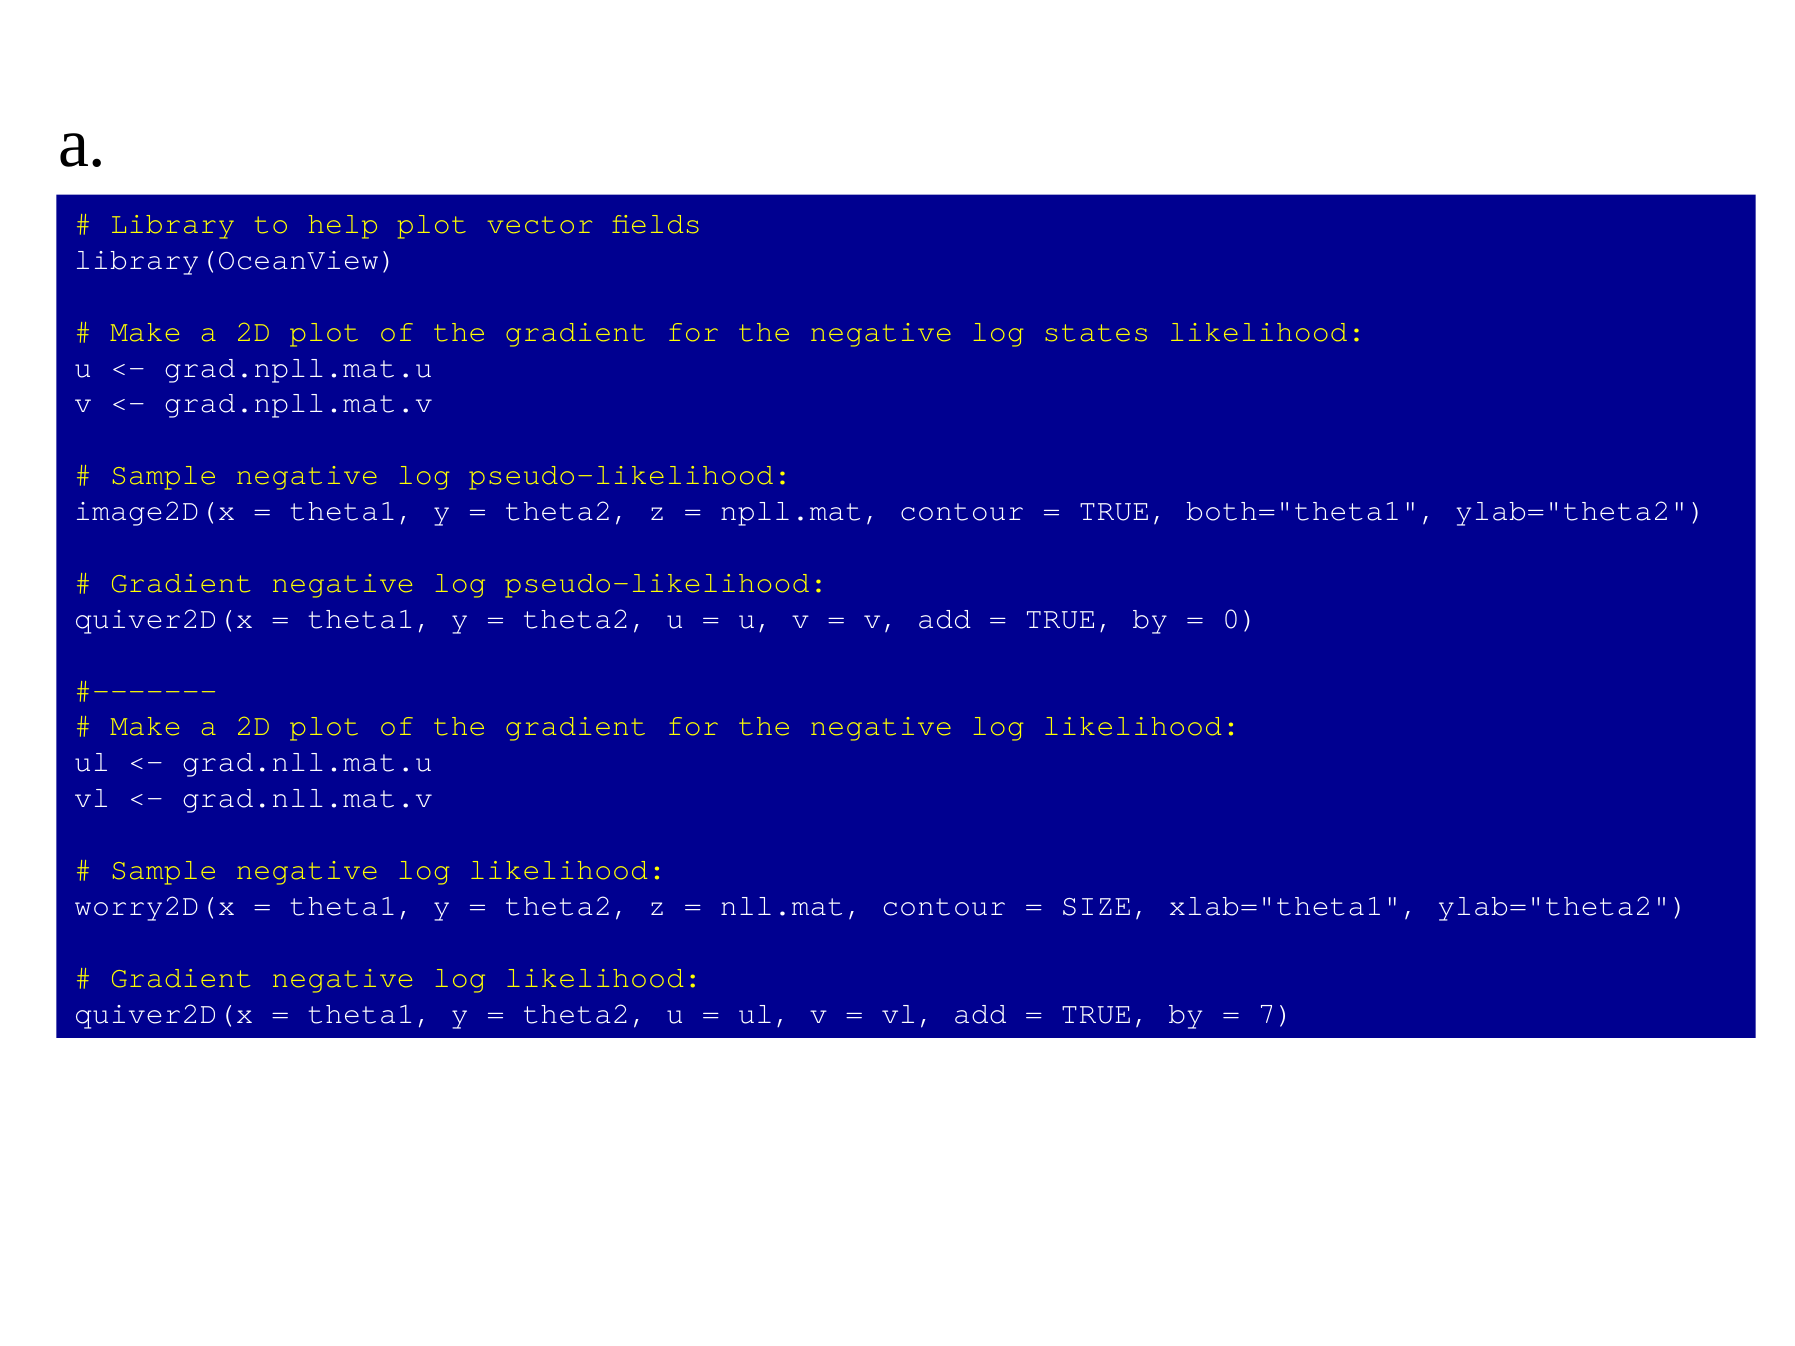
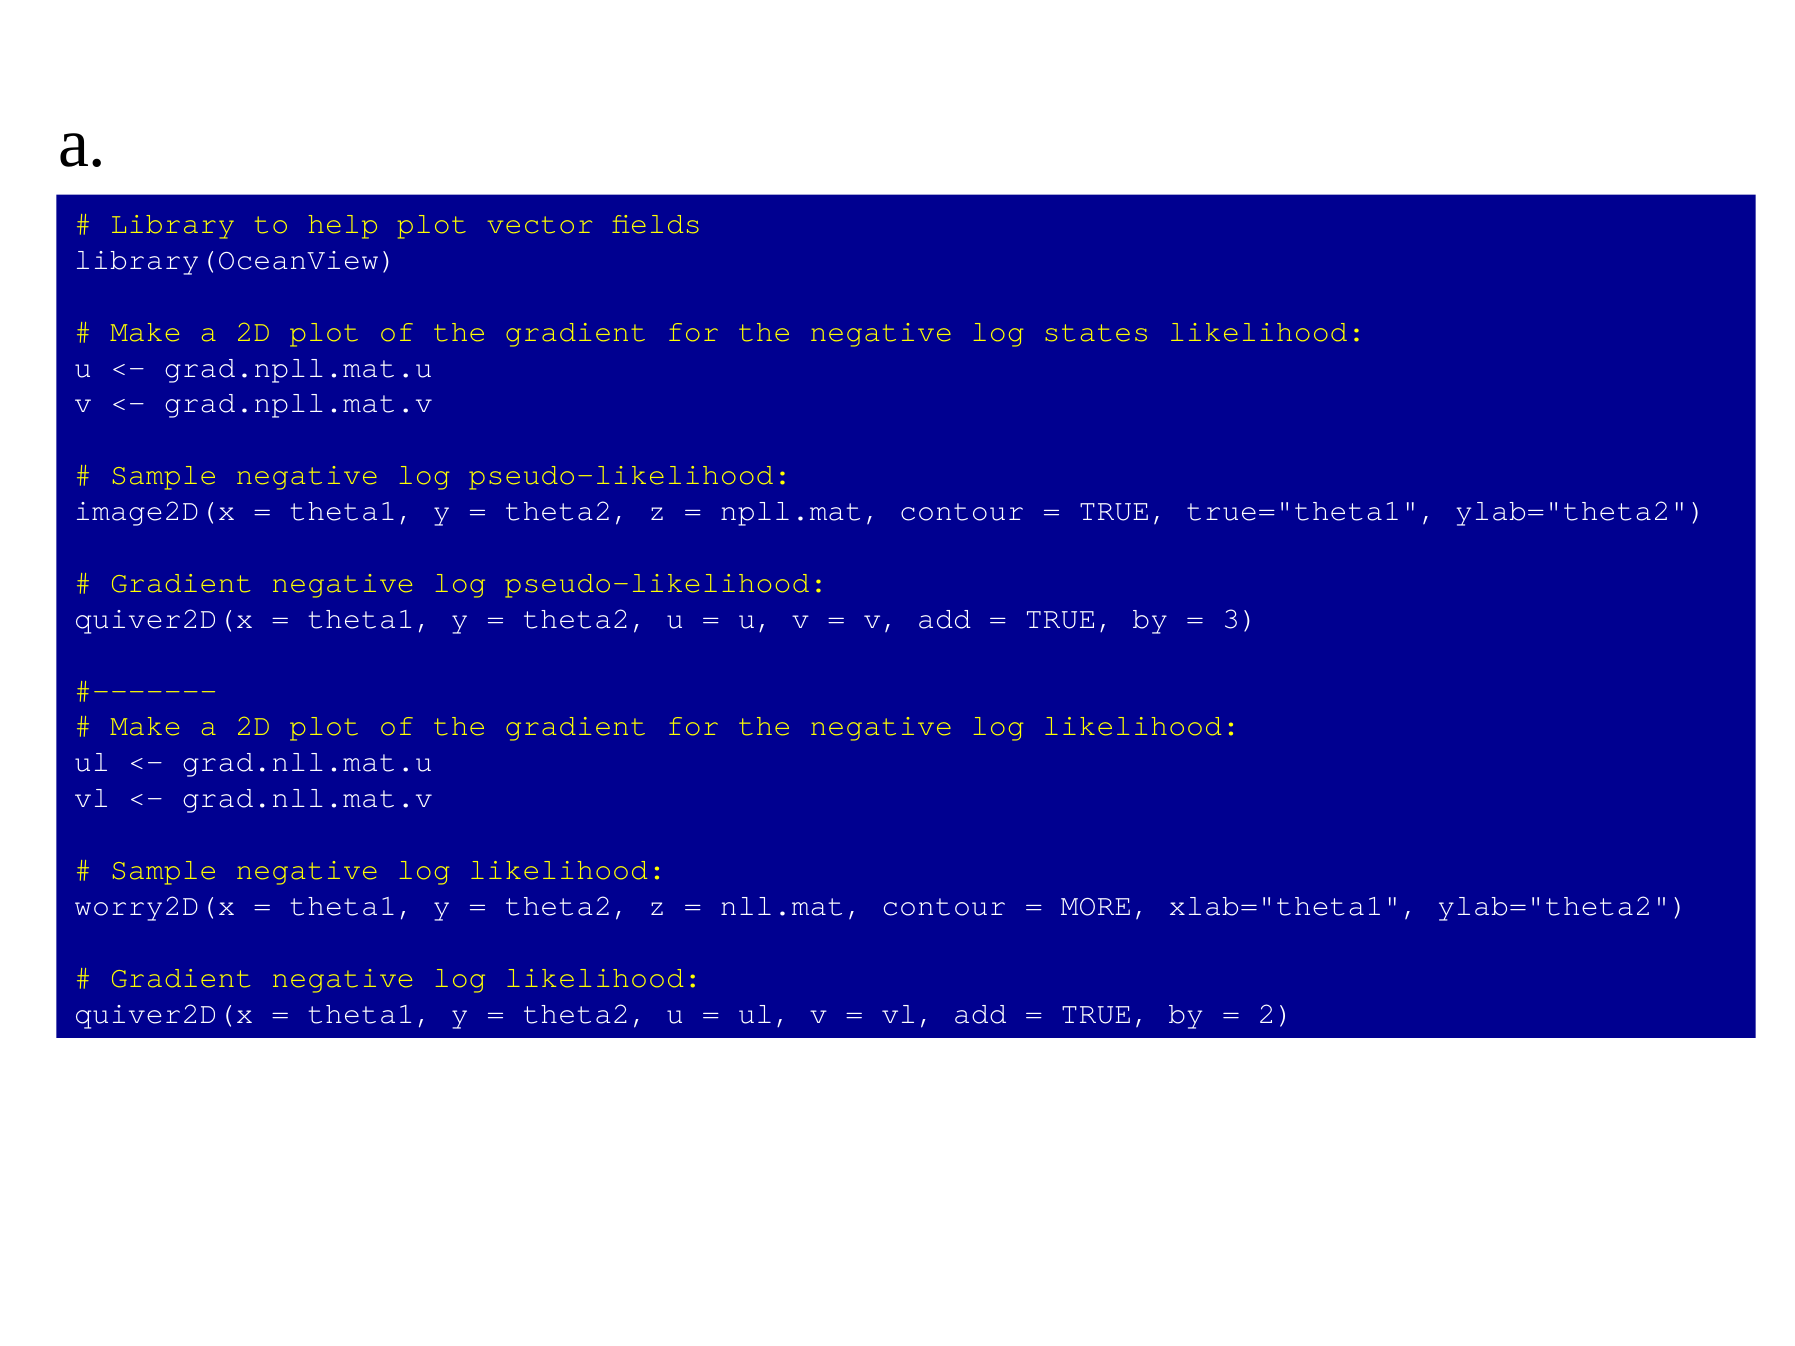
both="theta1: both="theta1 -> true="theta1
0: 0 -> 3
SIZE: SIZE -> MORE
7: 7 -> 2
